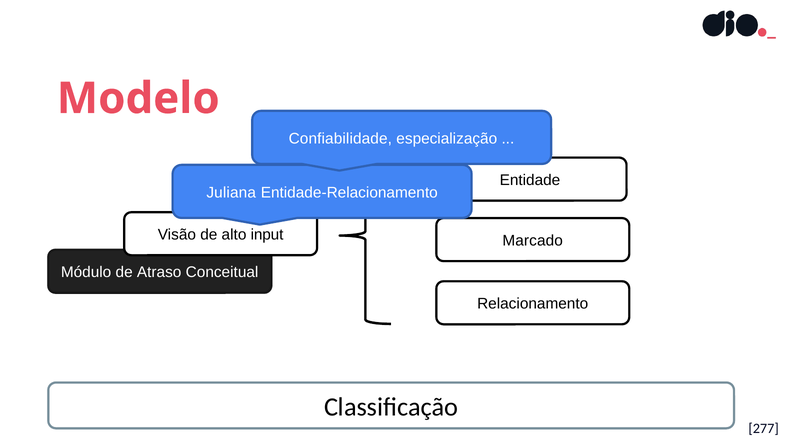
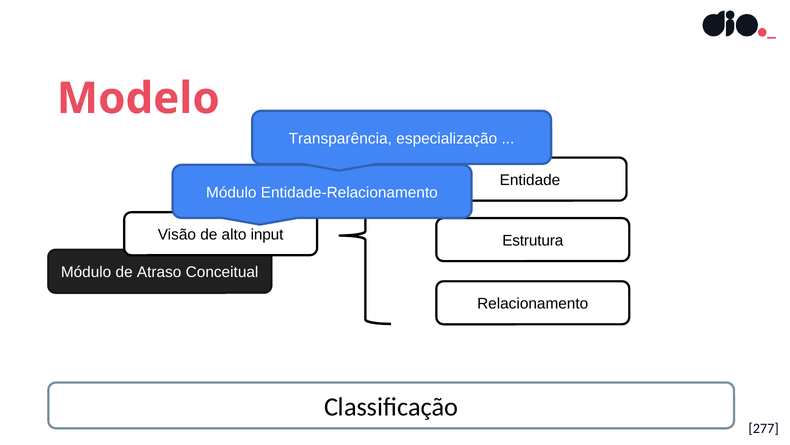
Confiabilidade: Confiabilidade -> Transparência
Juliana at (231, 192): Juliana -> Módulo
Marcado: Marcado -> Estrutura
